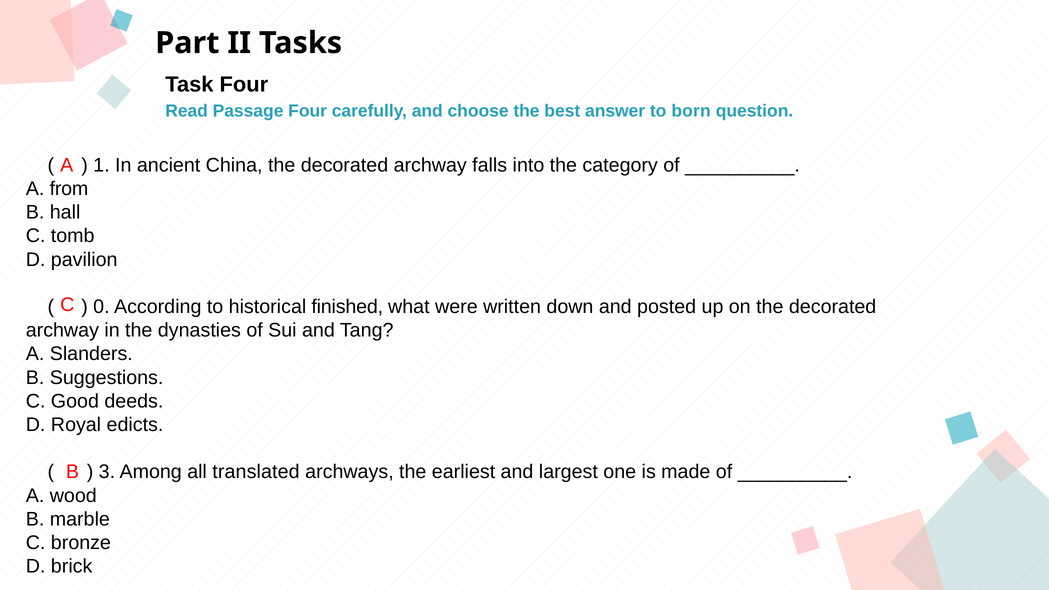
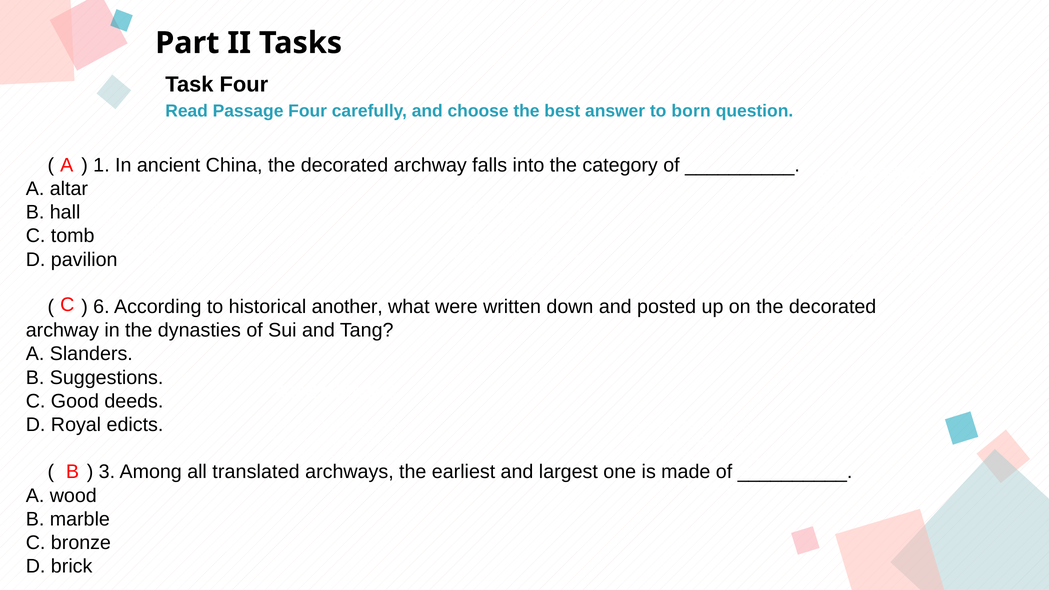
from: from -> altar
0: 0 -> 6
finished: finished -> another
